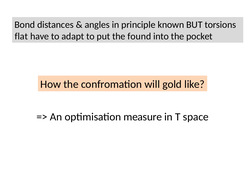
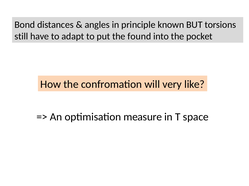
flat: flat -> still
gold: gold -> very
